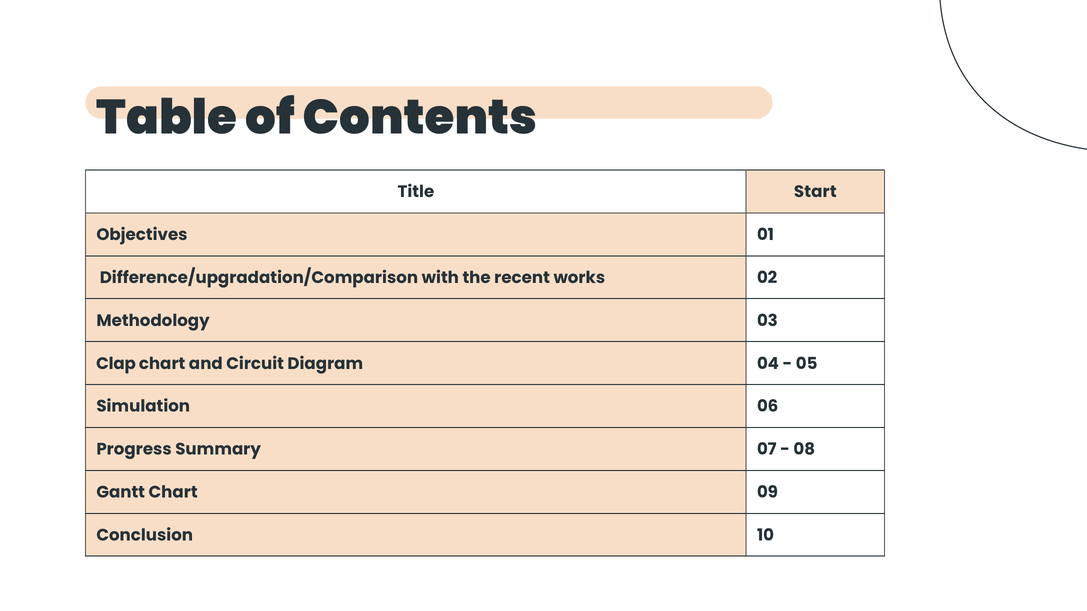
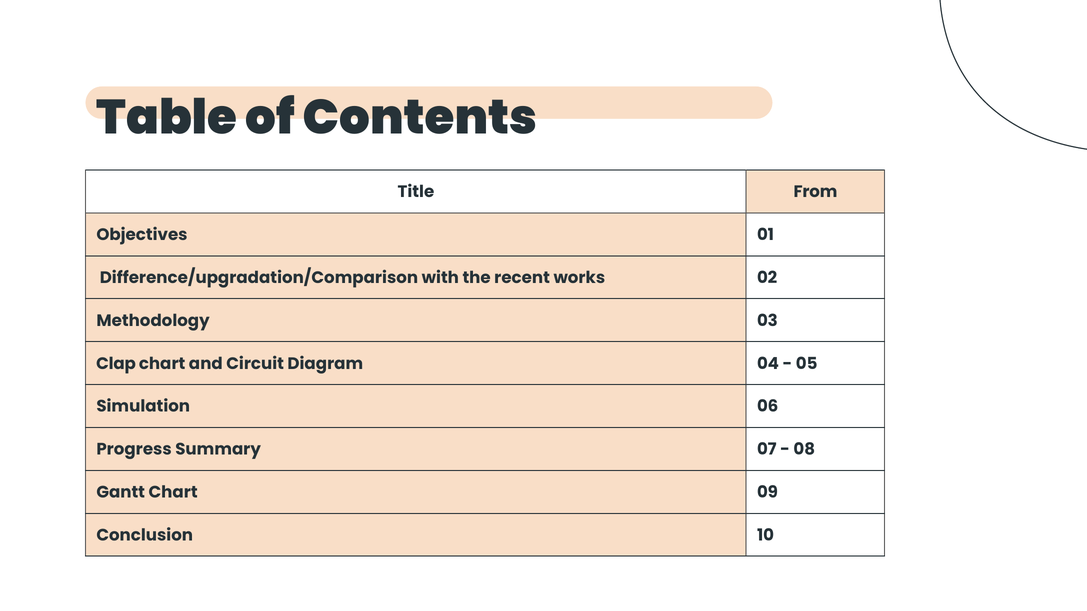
Start: Start -> From
